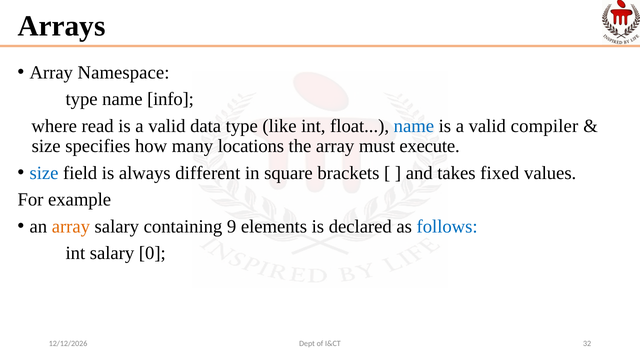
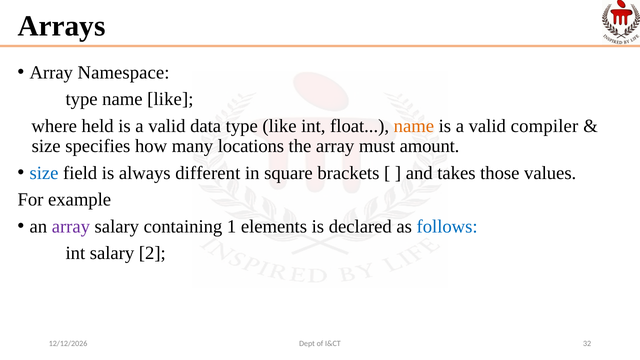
name info: info -> like
read: read -> held
name at (414, 126) colour: blue -> orange
execute: execute -> amount
fixed: fixed -> those
array at (71, 226) colour: orange -> purple
9: 9 -> 1
0: 0 -> 2
